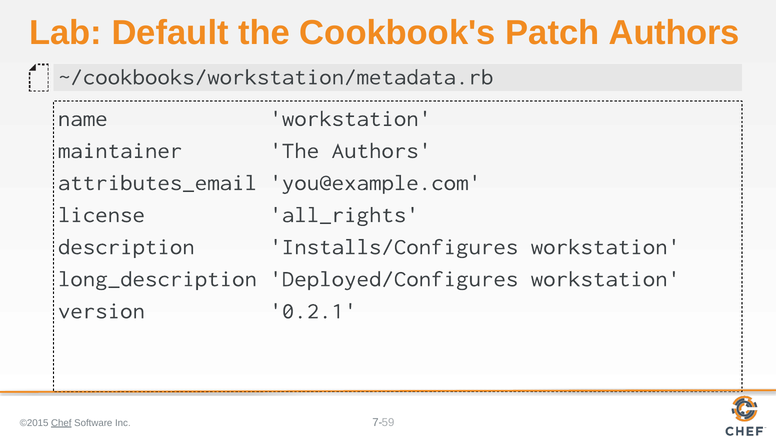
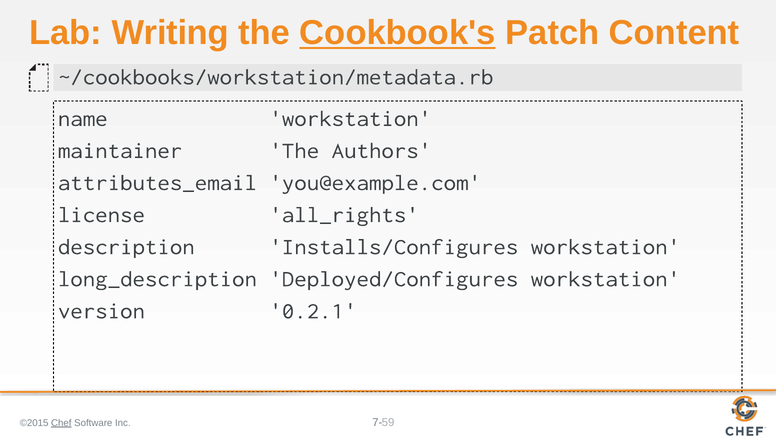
Default: Default -> Writing
Cookbook's underline: none -> present
Patch Authors: Authors -> Content
